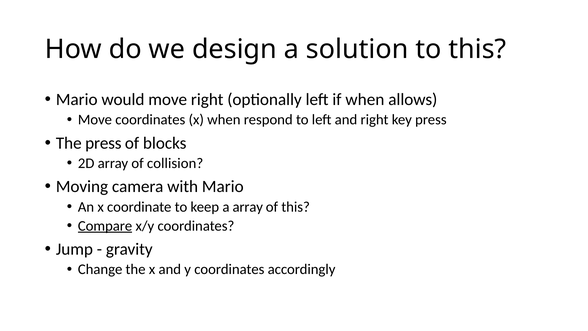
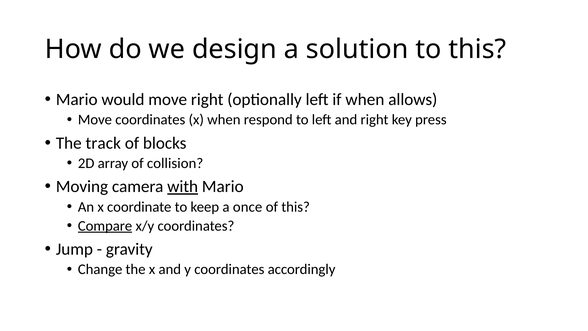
The press: press -> track
with underline: none -> present
a array: array -> once
